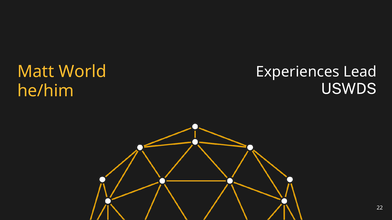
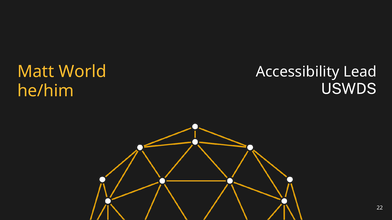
Experiences: Experiences -> Accessibility
